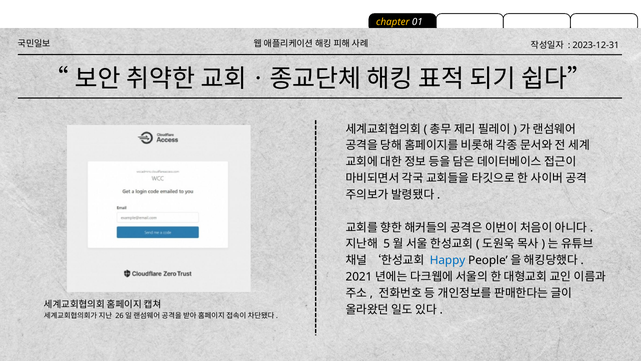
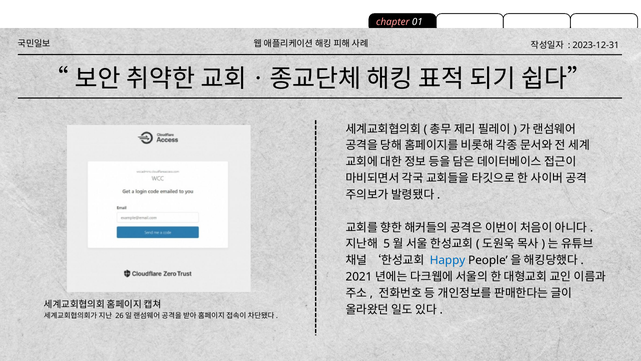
chapter colour: yellow -> pink
